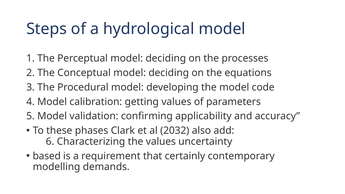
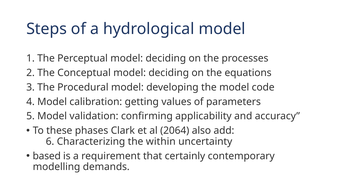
2032: 2032 -> 2064
the values: values -> within
